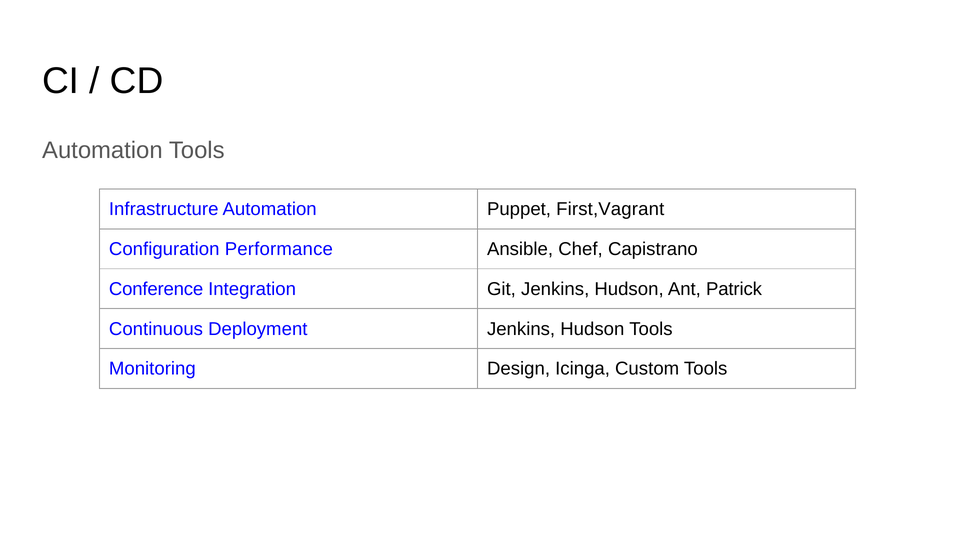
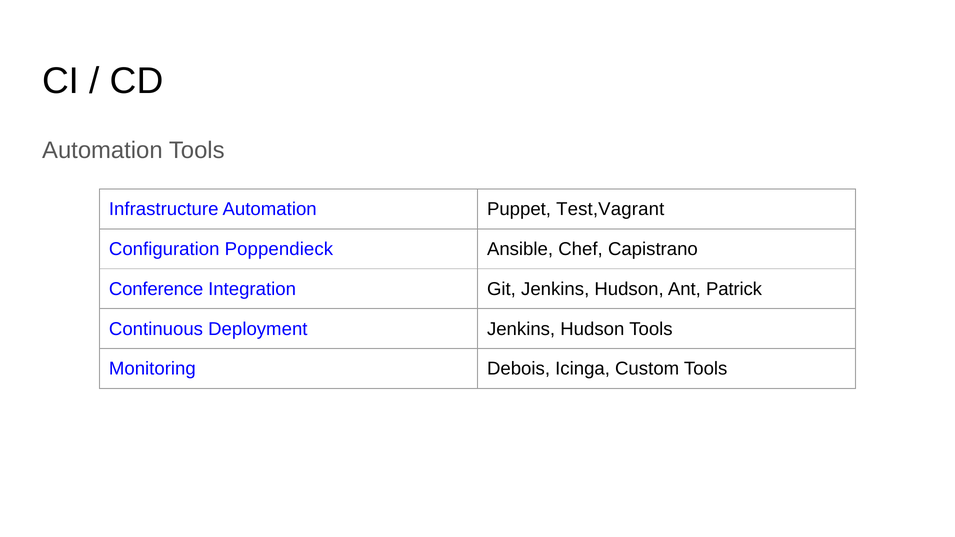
First,Vagrant: First,Vagrant -> Test,Vagrant
Performance: Performance -> Poppendieck
Design: Design -> Debois
